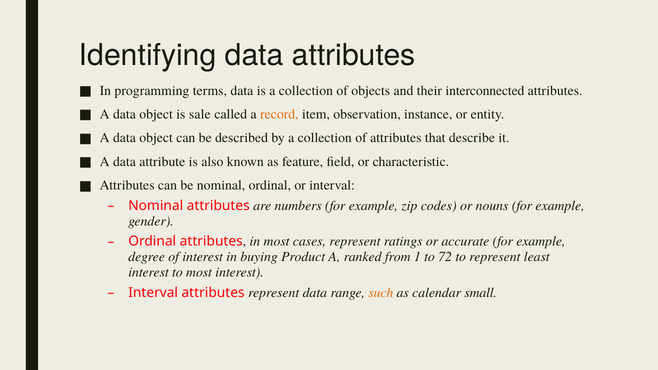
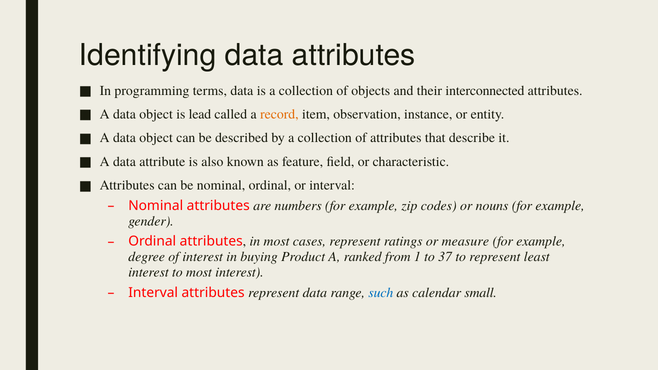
sale: sale -> lead
accurate: accurate -> measure
72: 72 -> 37
such colour: orange -> blue
